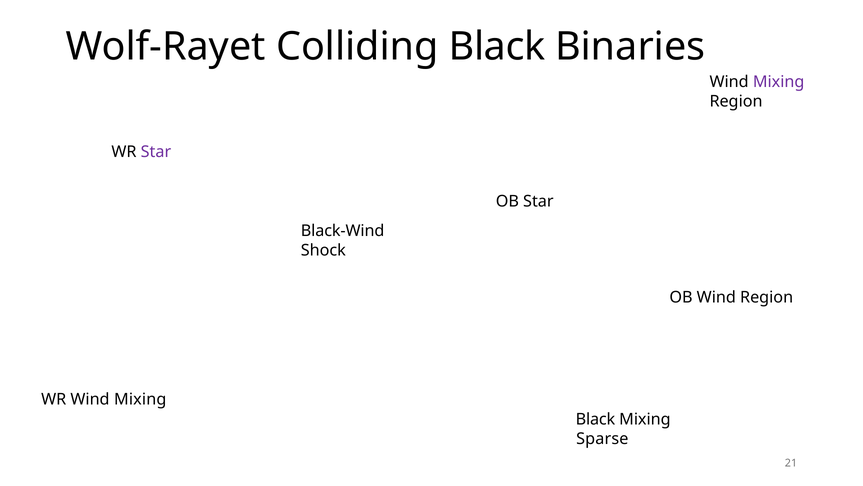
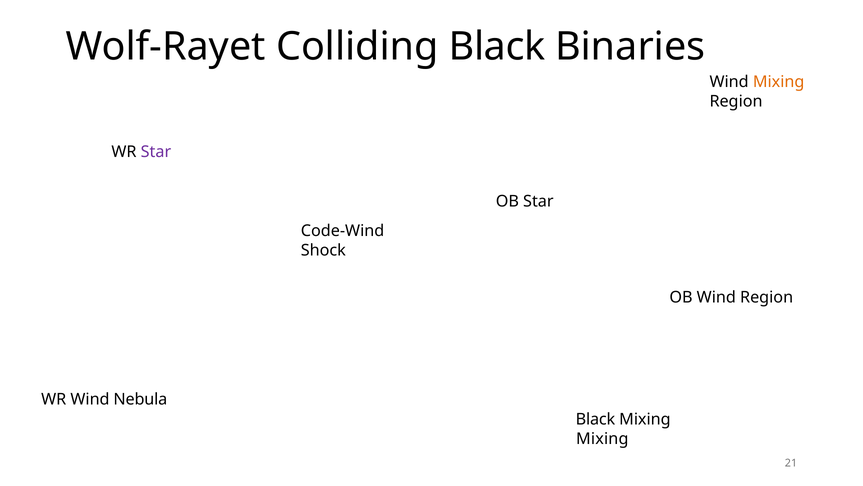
Mixing at (779, 82) colour: purple -> orange
Black-Wind: Black-Wind -> Code-Wind
WR Wind Mixing: Mixing -> Nebula
Sparse at (602, 438): Sparse -> Mixing
